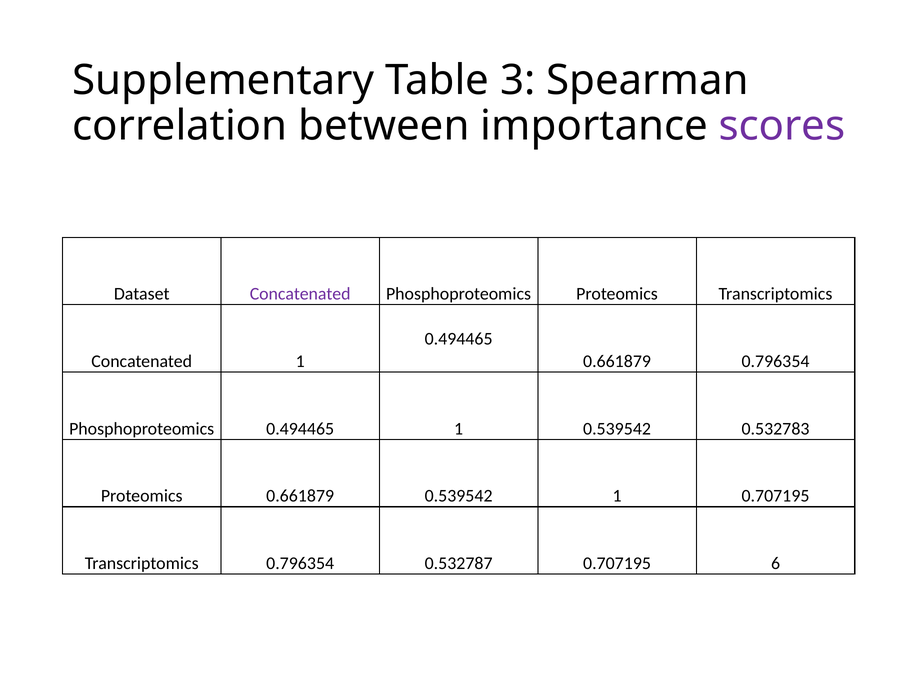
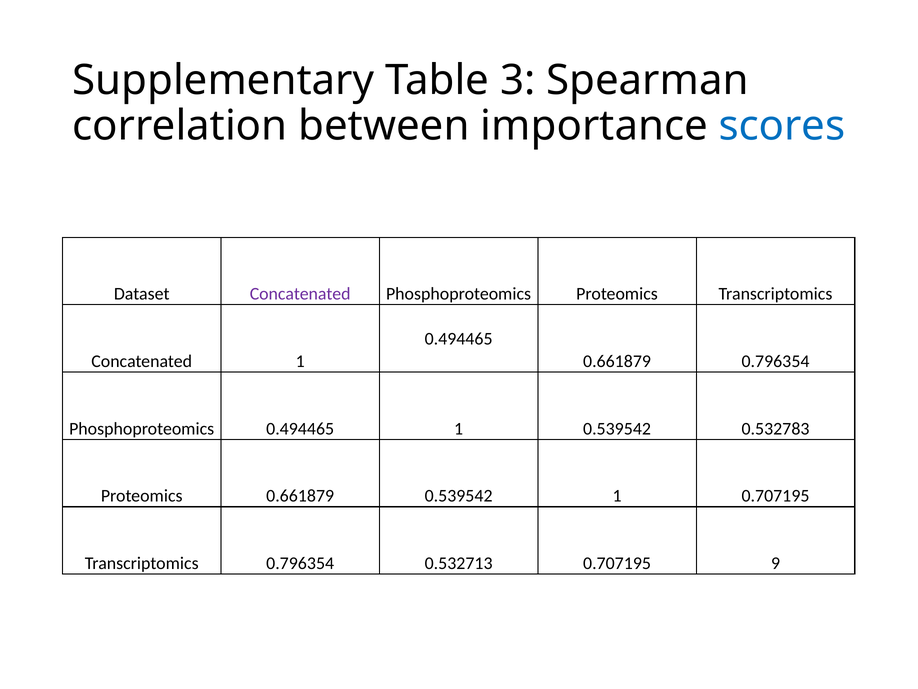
scores colour: purple -> blue
0.532787: 0.532787 -> 0.532713
6: 6 -> 9
